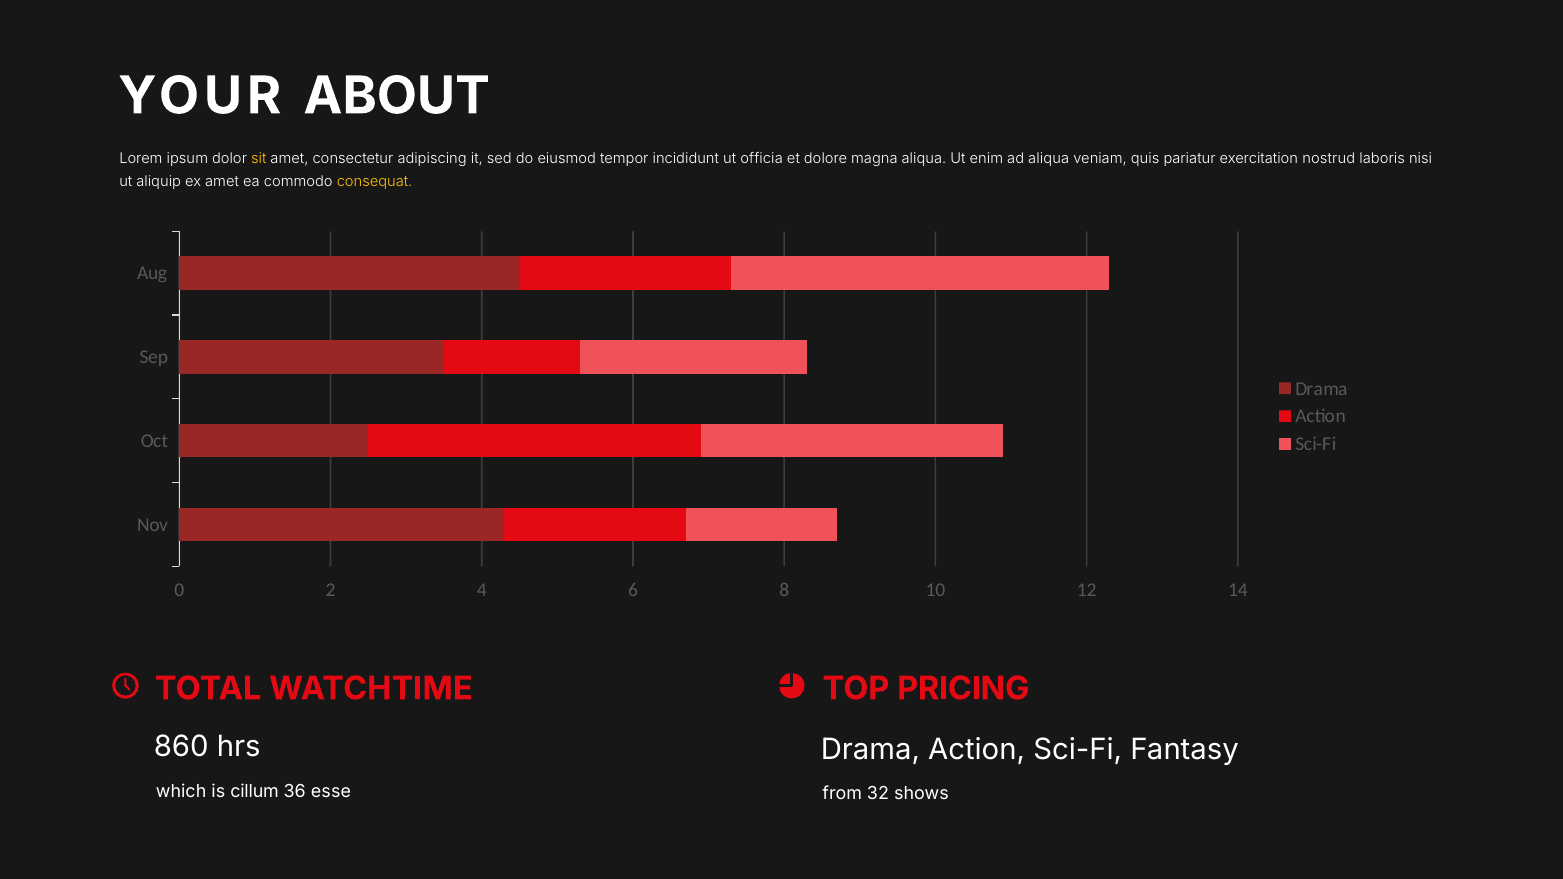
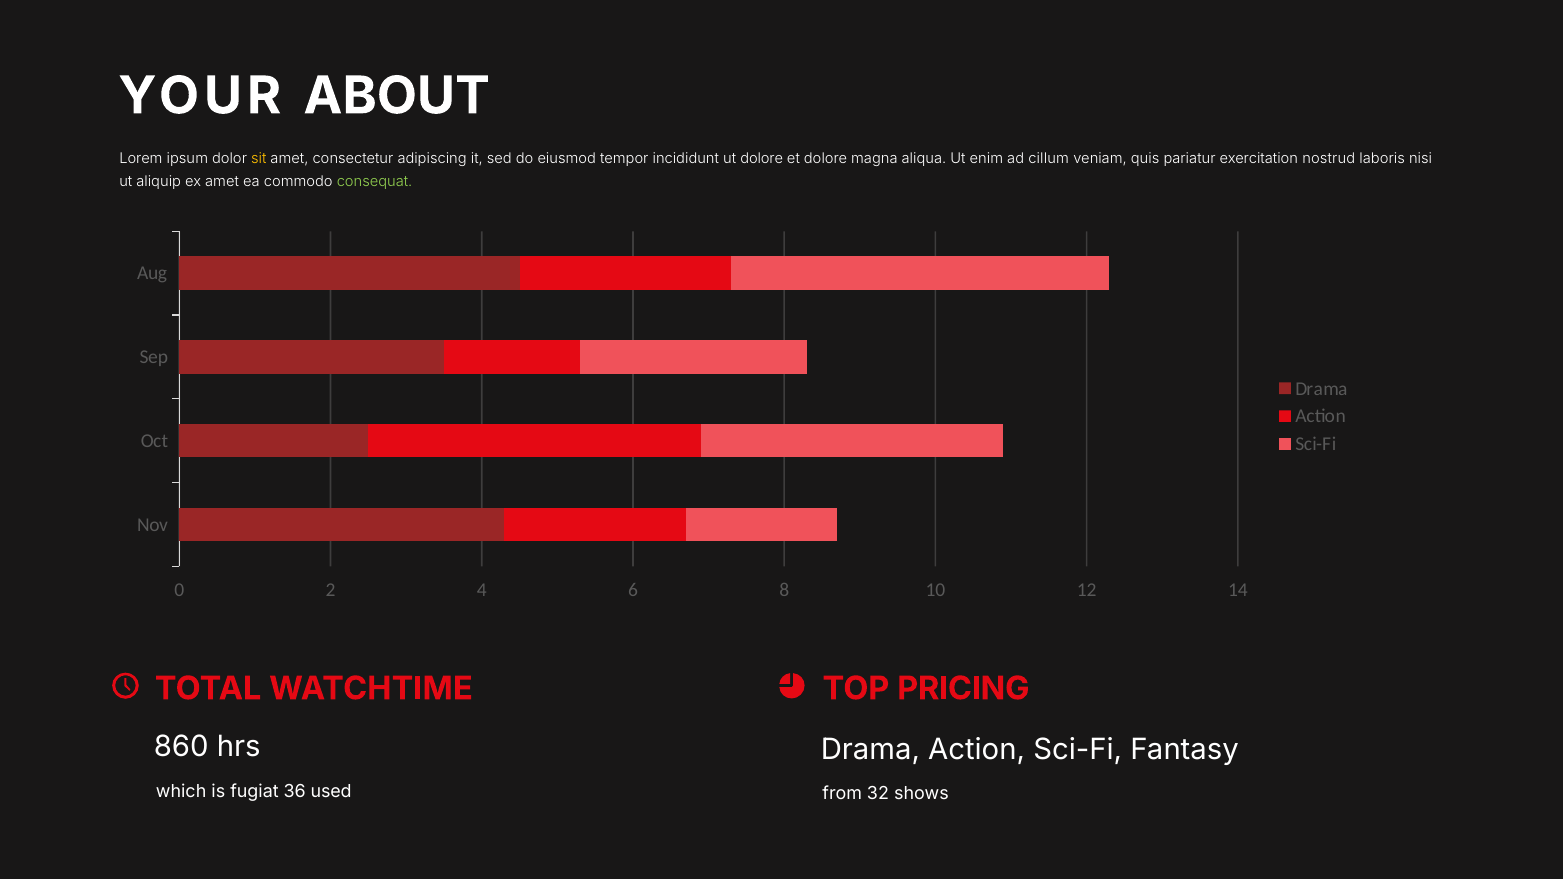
ut officia: officia -> dolore
ad aliqua: aliqua -> cillum
consequat colour: yellow -> light green
cillum: cillum -> fugiat
esse: esse -> used
